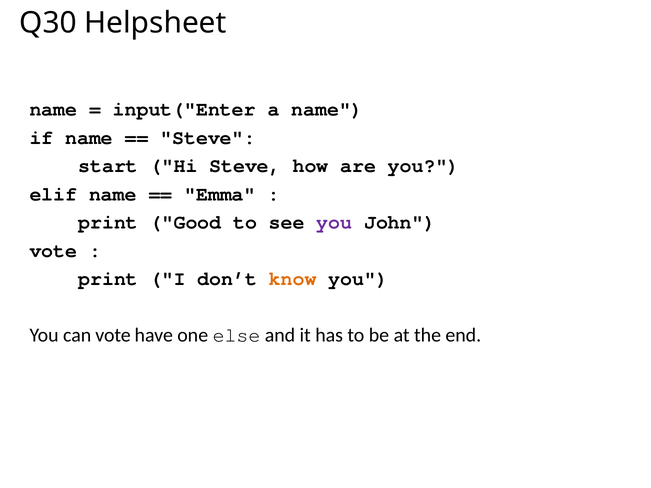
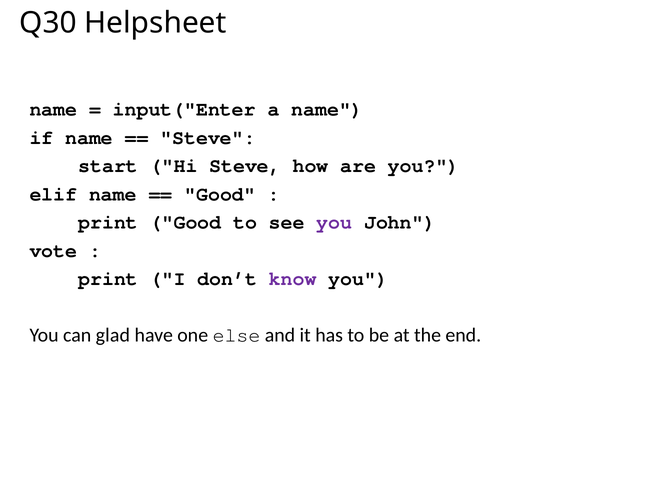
Emma at (220, 194): Emma -> Good
know colour: orange -> purple
can vote: vote -> glad
